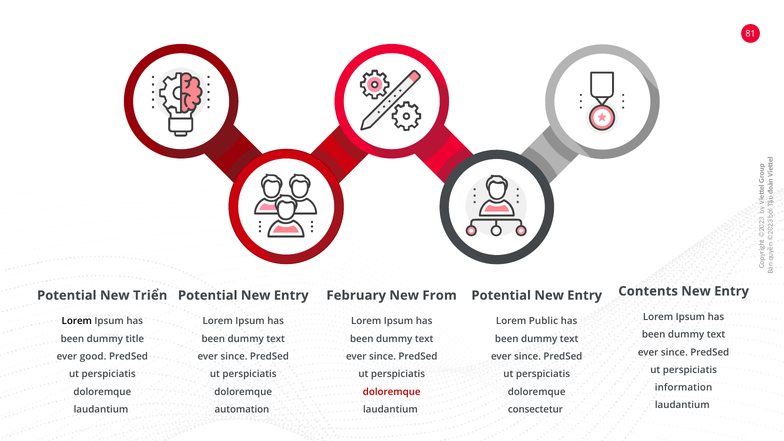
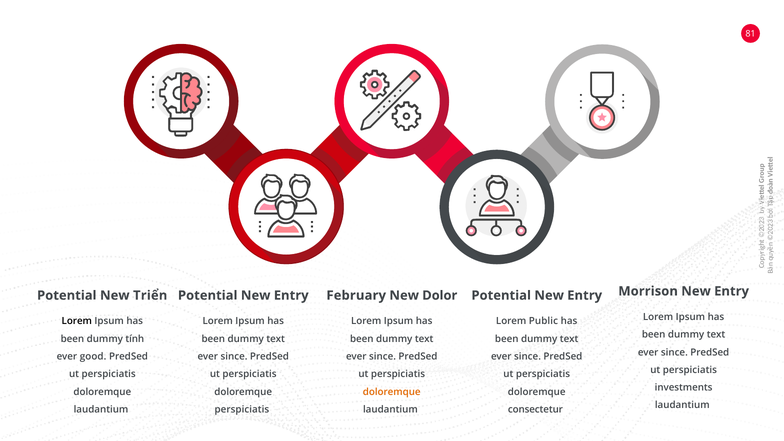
Contents: Contents -> Morrison
From: From -> Dolor
title: title -> tính
information: information -> investments
doloremque at (392, 392) colour: red -> orange
automation at (242, 409): automation -> perspiciatis
